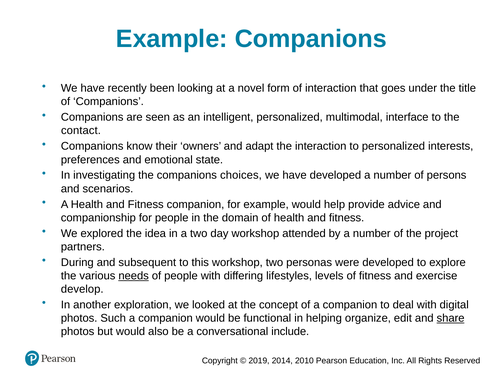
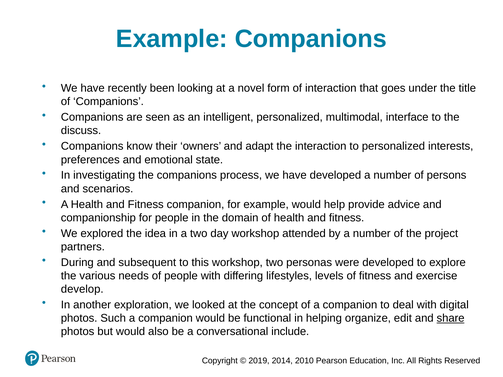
contact: contact -> discuss
choices: choices -> process
needs underline: present -> none
